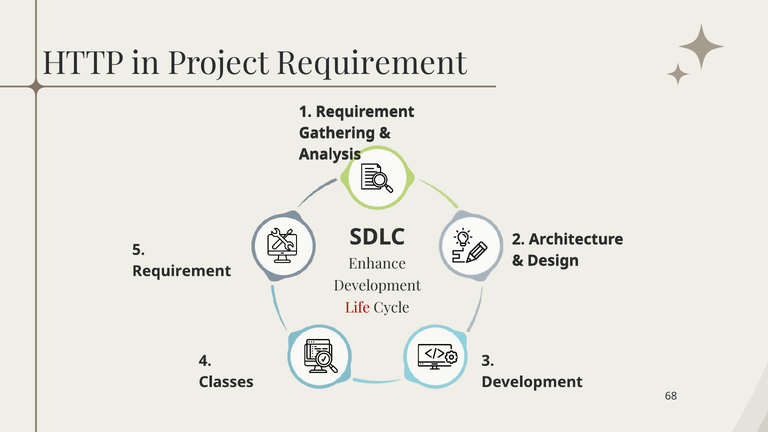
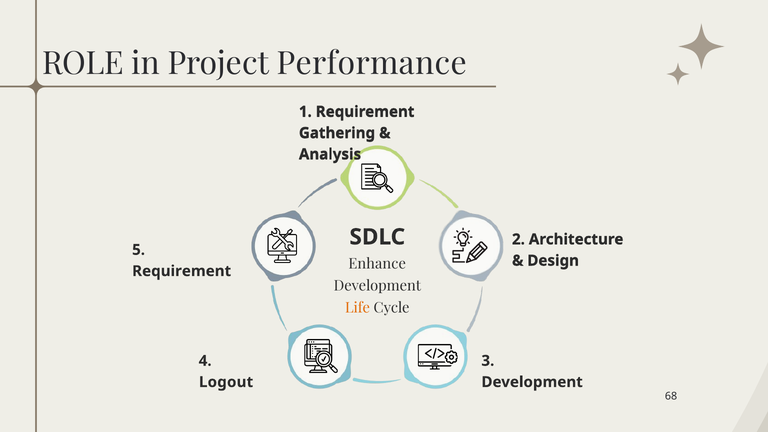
HTTP: HTTP -> ROLE
Project Requirement: Requirement -> Performance
Life colour: red -> orange
Classes: Classes -> Logout
